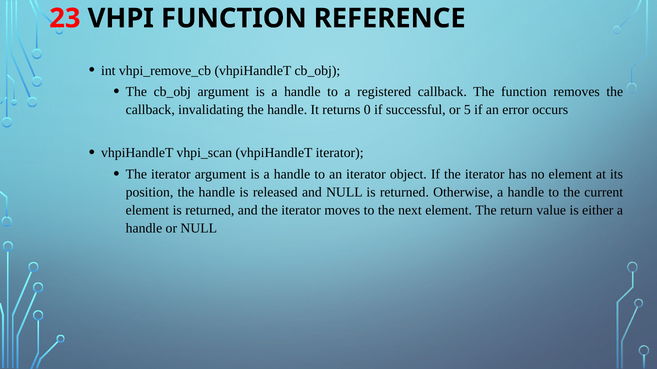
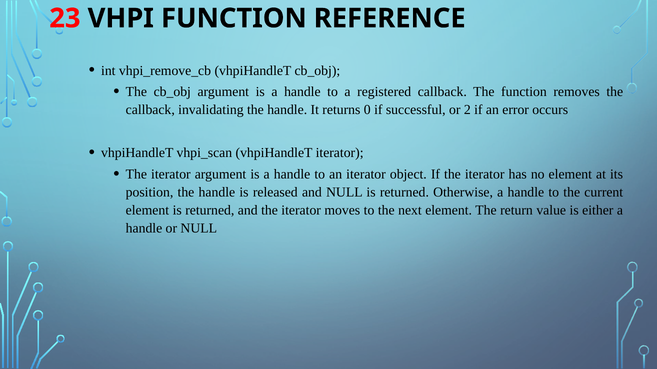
5: 5 -> 2
